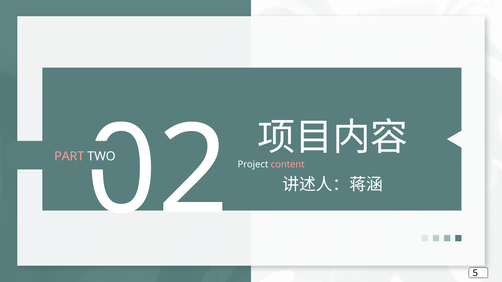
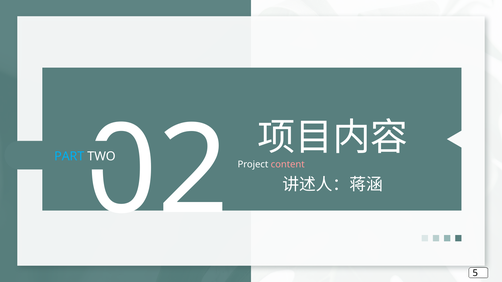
PART colour: pink -> light blue
